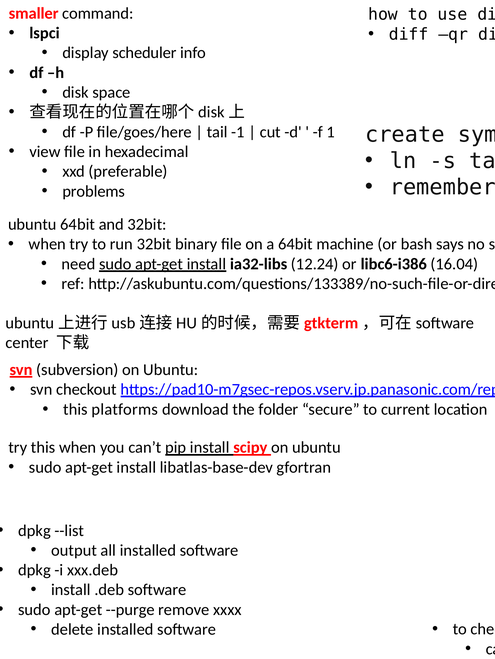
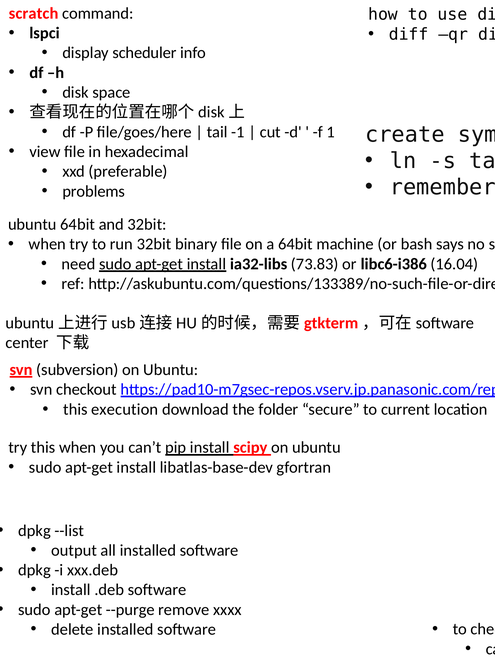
smaller: smaller -> scratch
12.24: 12.24 -> 73.83
platforms: platforms -> execution
